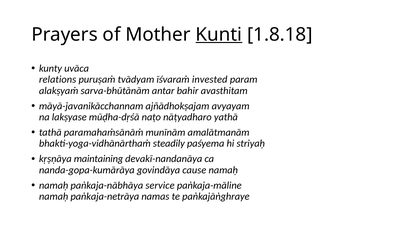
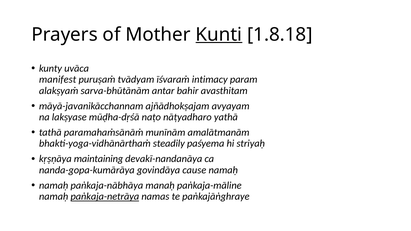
relations: relations -> manifest
invested: invested -> intimacy
service: service -> manaḥ
paṅkaja-netrāya underline: none -> present
